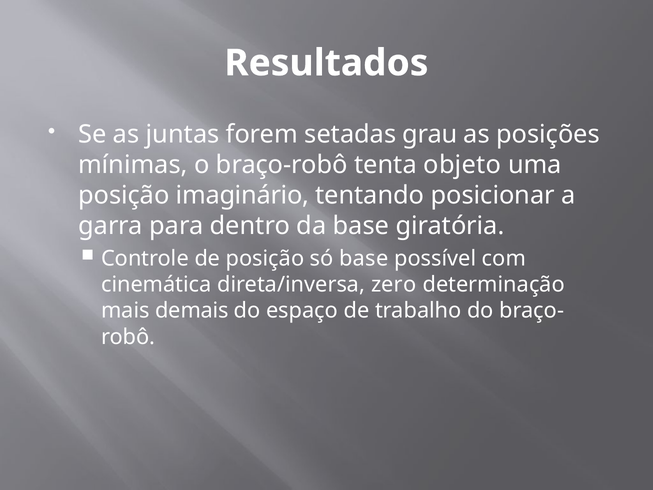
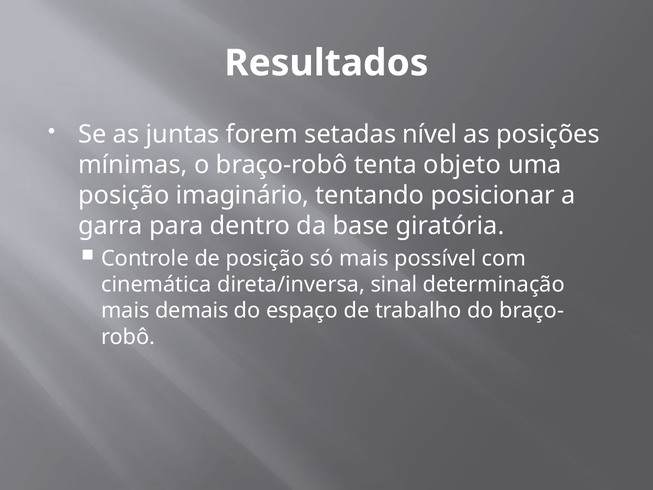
grau: grau -> nível
só base: base -> mais
zero: zero -> sinal
